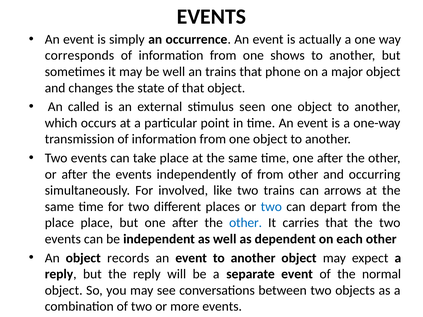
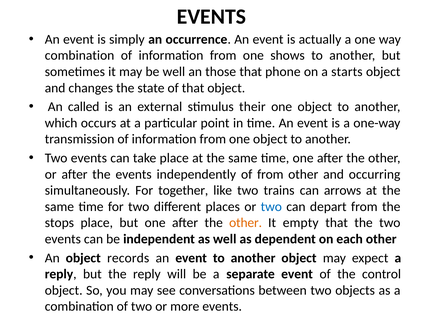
corresponds at (80, 56): corresponds -> combination
an trains: trains -> those
major: major -> starts
seen: seen -> their
involved: involved -> together
place at (59, 223): place -> stops
other at (246, 223) colour: blue -> orange
carries: carries -> empty
normal: normal -> control
